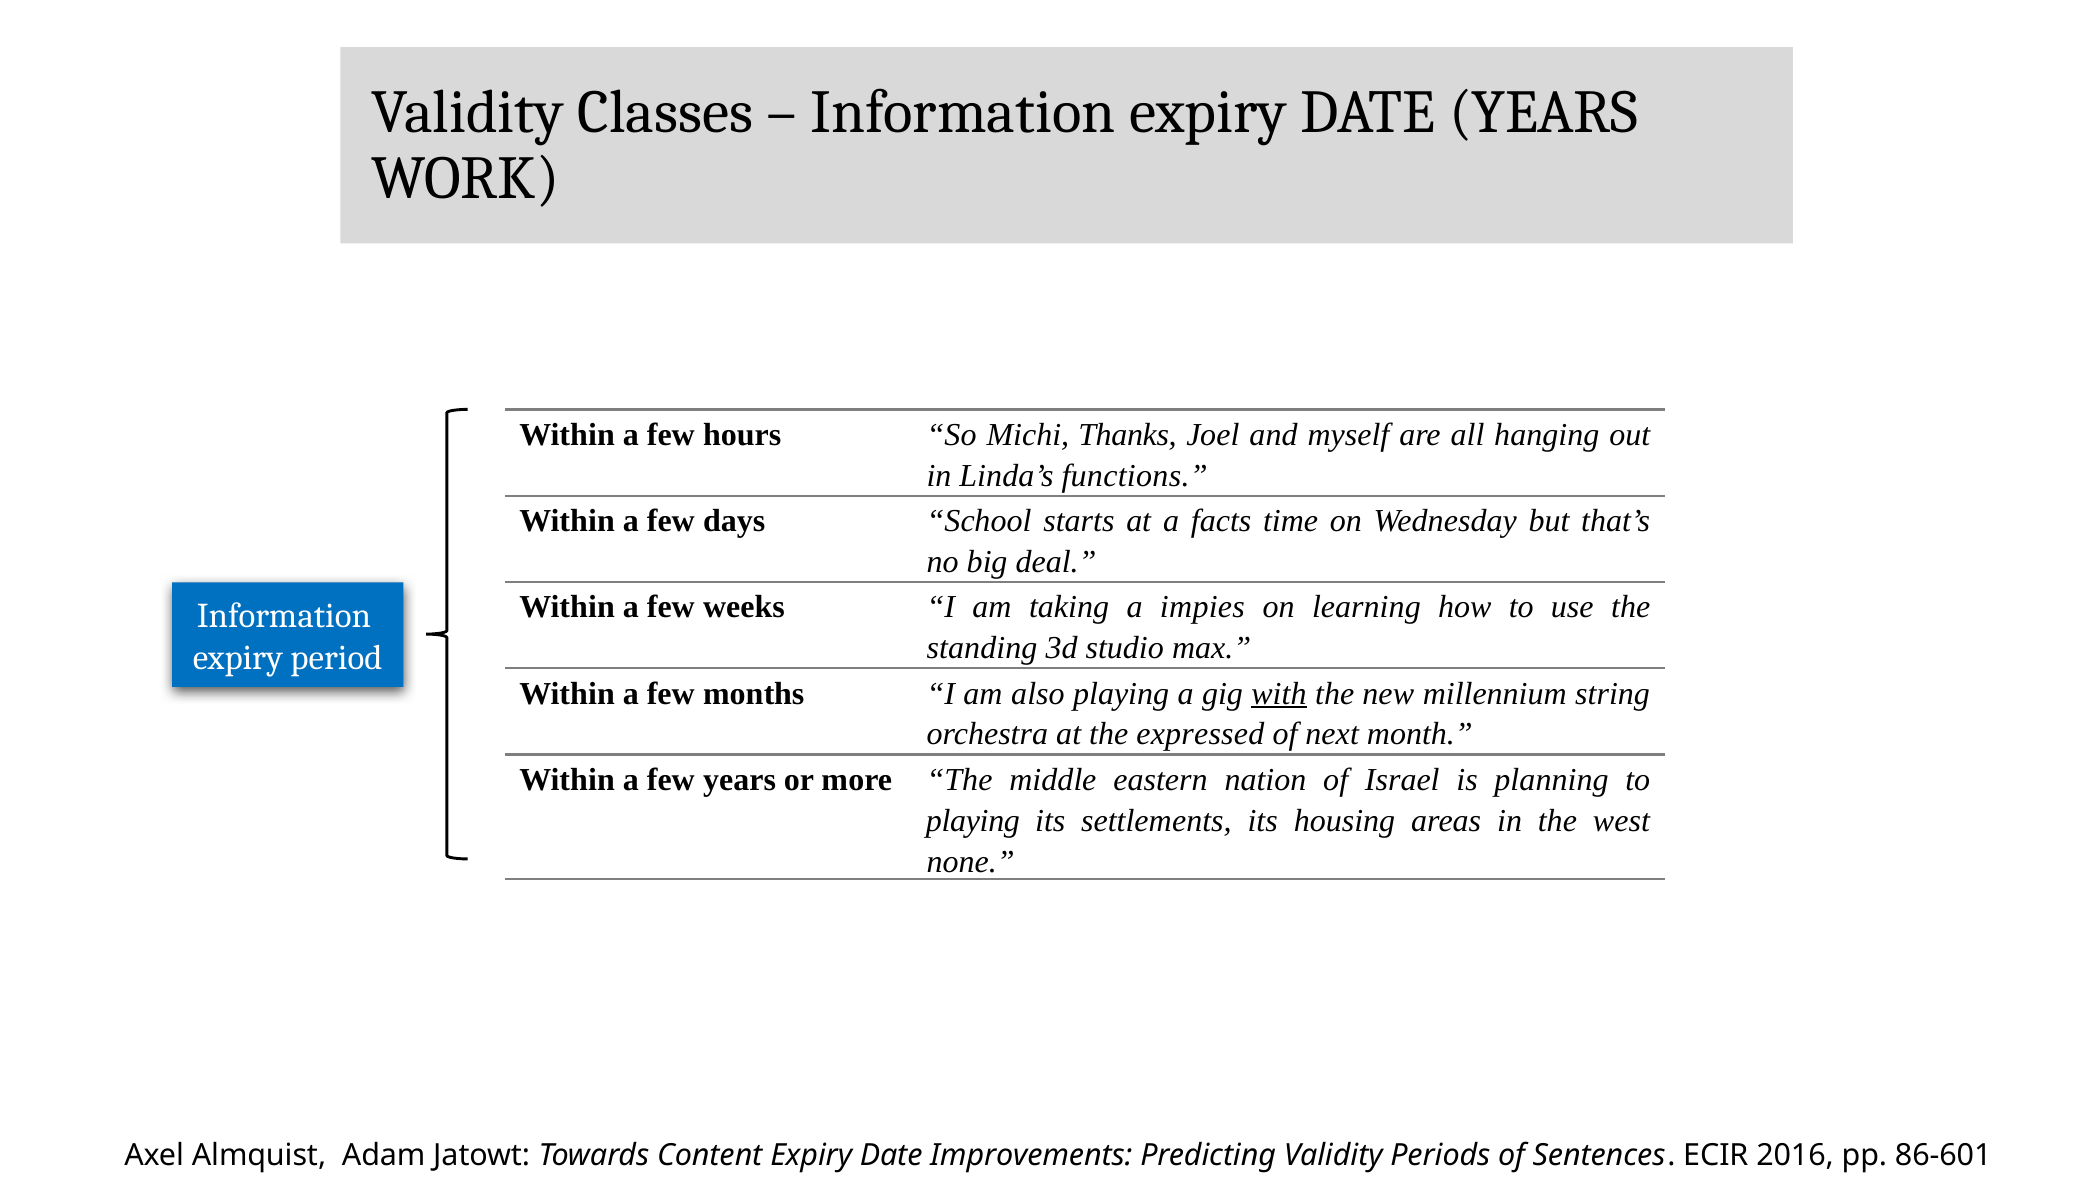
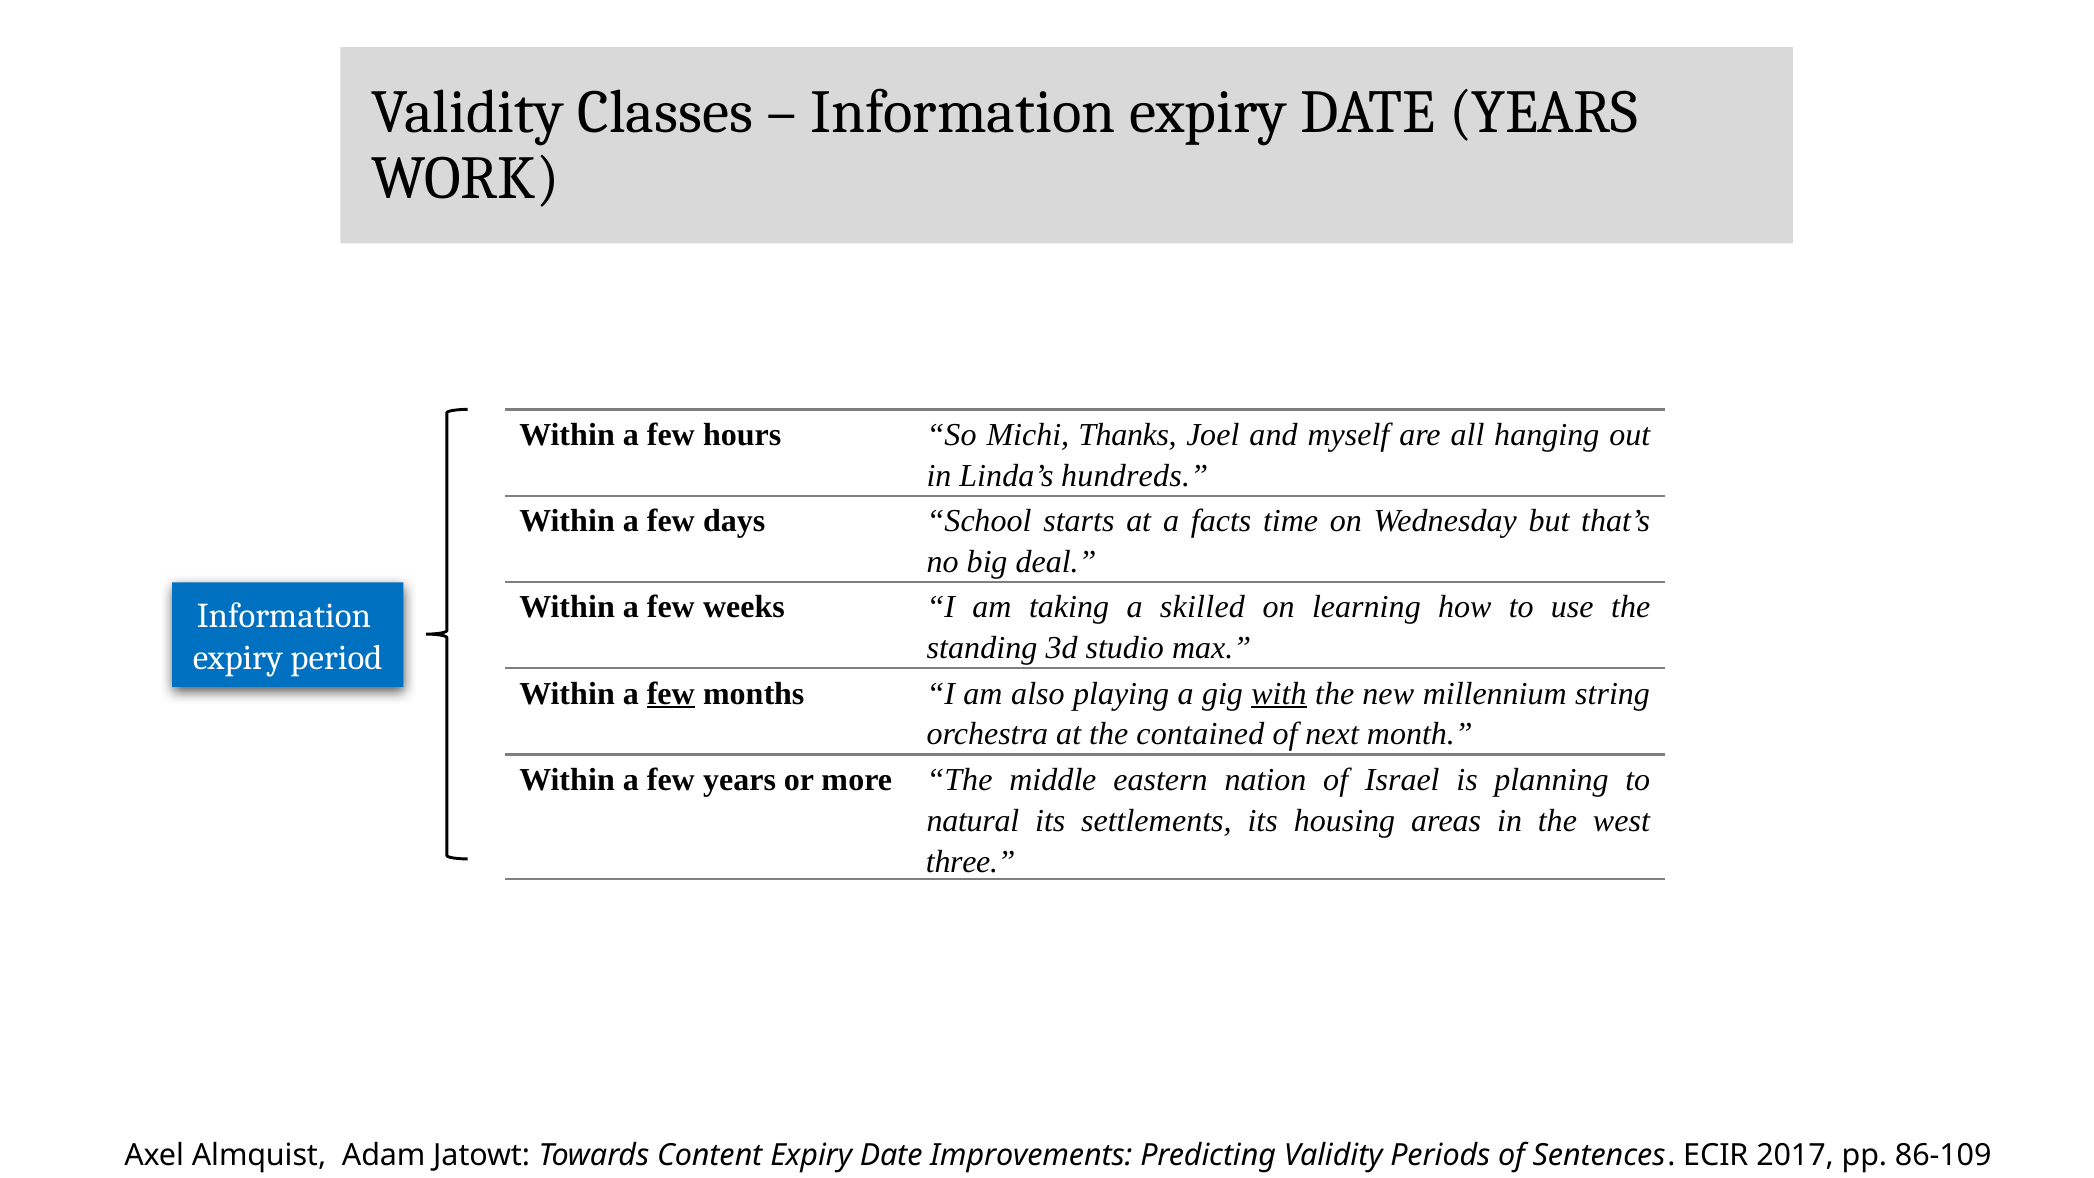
functions: functions -> hundreds
impies: impies -> skilled
few at (671, 693) underline: none -> present
expressed: expressed -> contained
playing at (973, 821): playing -> natural
none: none -> three
2016: 2016 -> 2017
86-601: 86-601 -> 86-109
